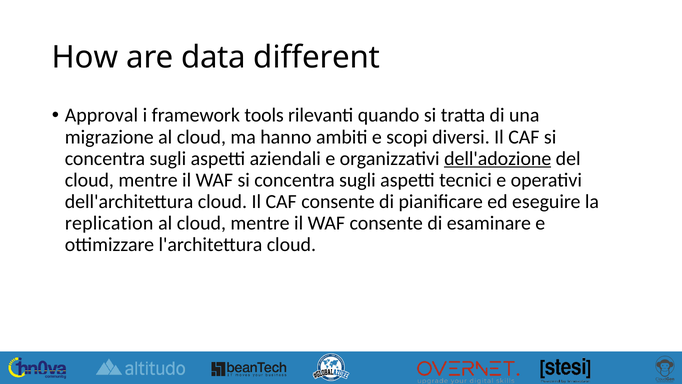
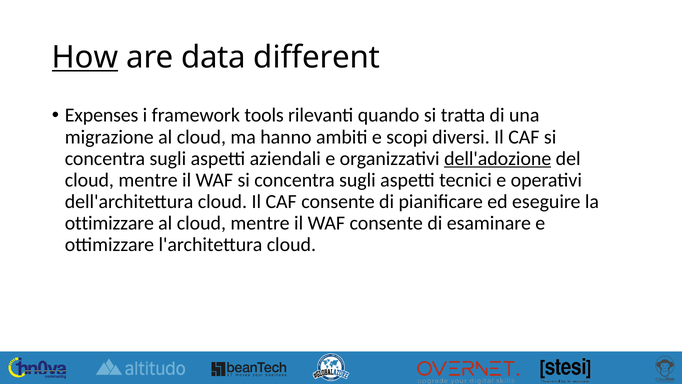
How underline: none -> present
Approval: Approval -> Expenses
replication at (109, 223): replication -> ottimizzare
